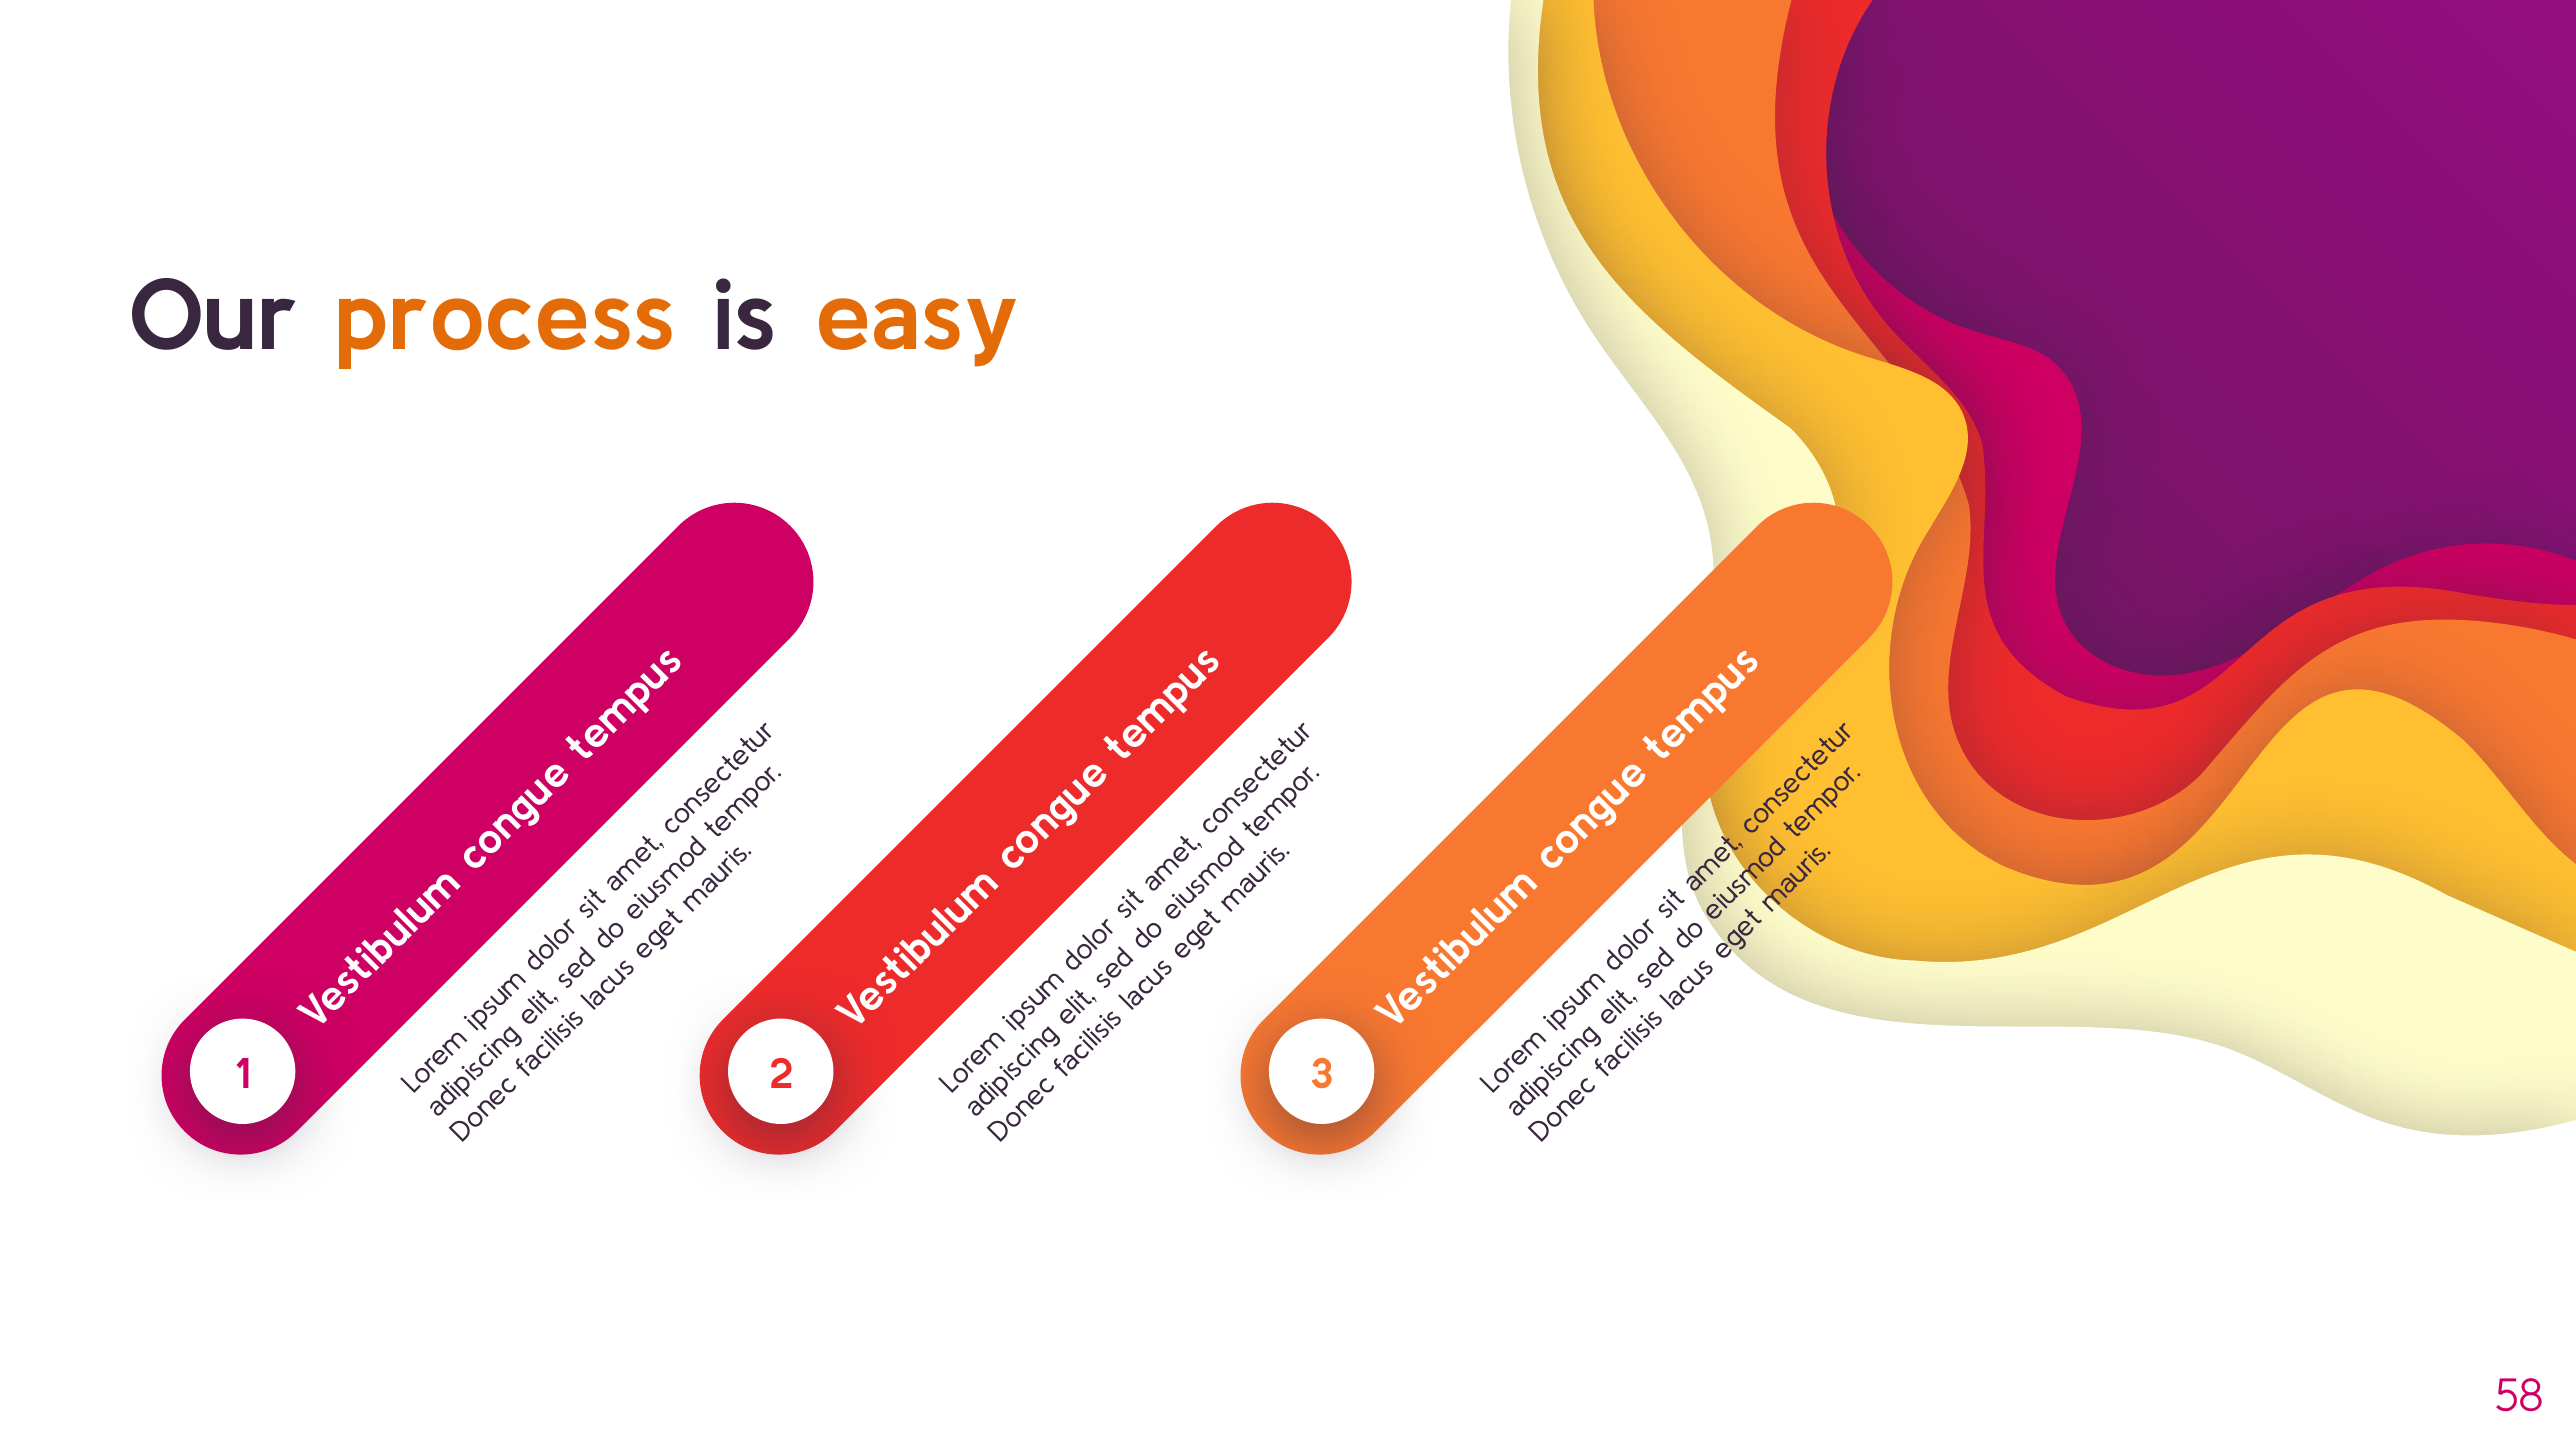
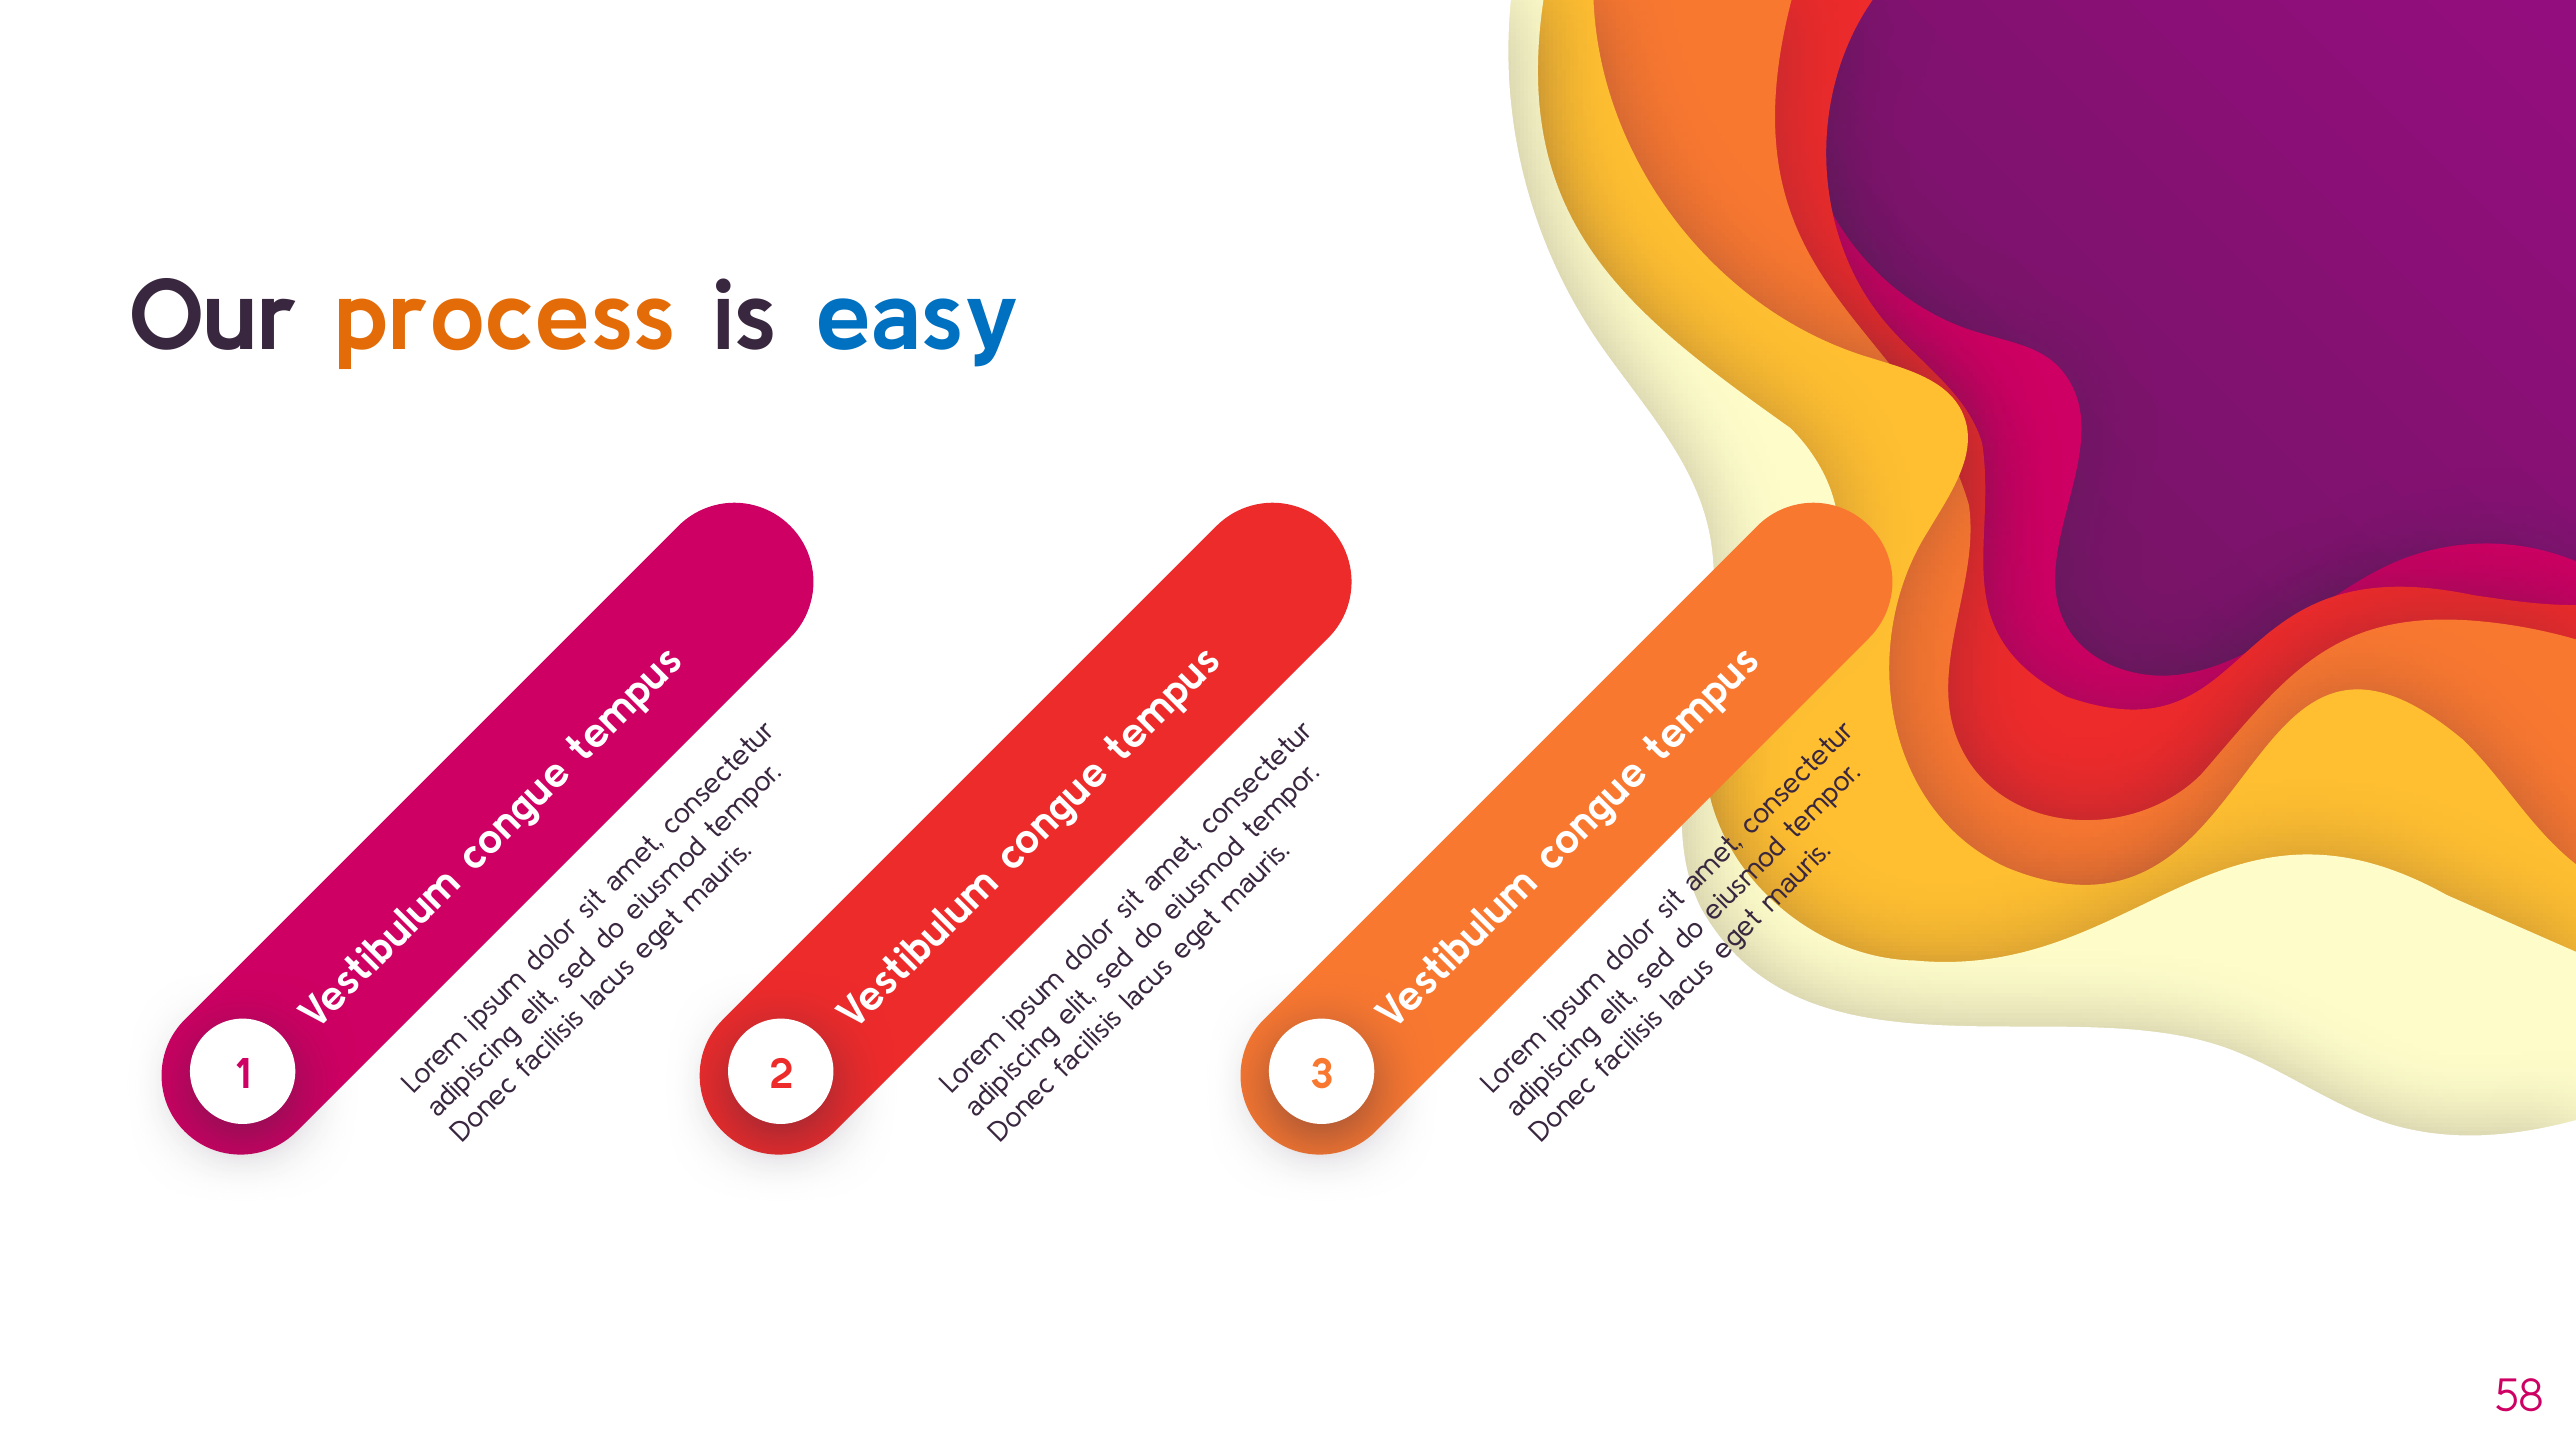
easy colour: orange -> blue
